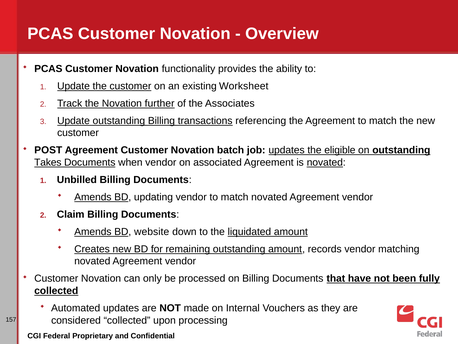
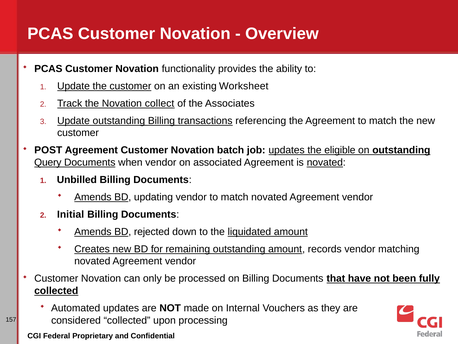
further: further -> collect
Takes: Takes -> Query
Claim: Claim -> Initial
website: website -> rejected
